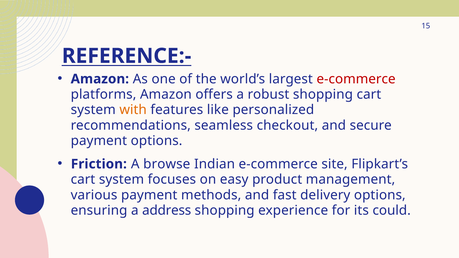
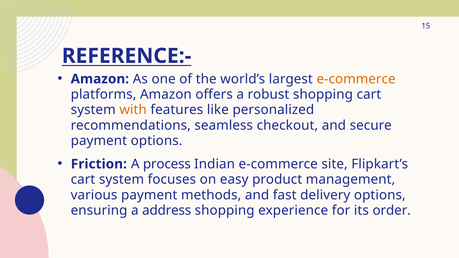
e-commerce at (356, 79) colour: red -> orange
browse: browse -> process
could: could -> order
